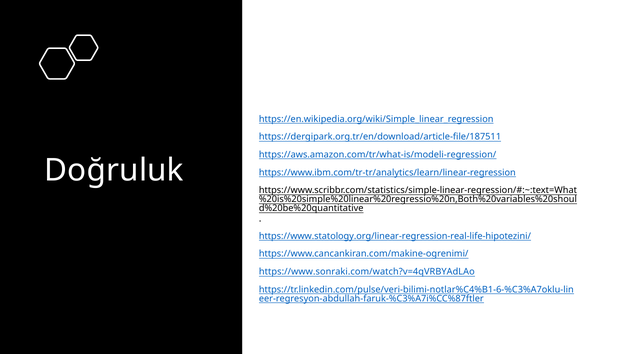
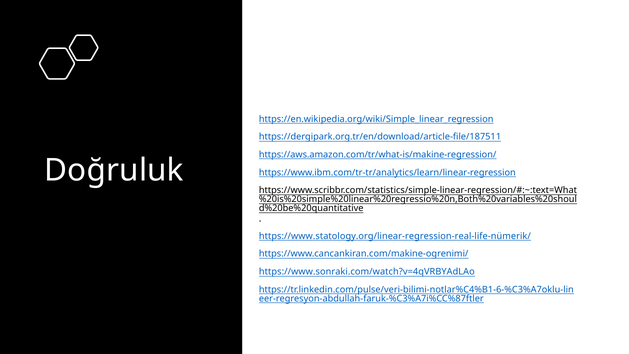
https://aws.amazon.com/tr/what-is/modeli-regression/: https://aws.amazon.com/tr/what-is/modeli-regression/ -> https://aws.amazon.com/tr/what-is/makine-regression/
https://www.statology.org/linear-regression-real-life-hipotezini/: https://www.statology.org/linear-regression-real-life-hipotezini/ -> https://www.statology.org/linear-regression-real-life-nümerik/
